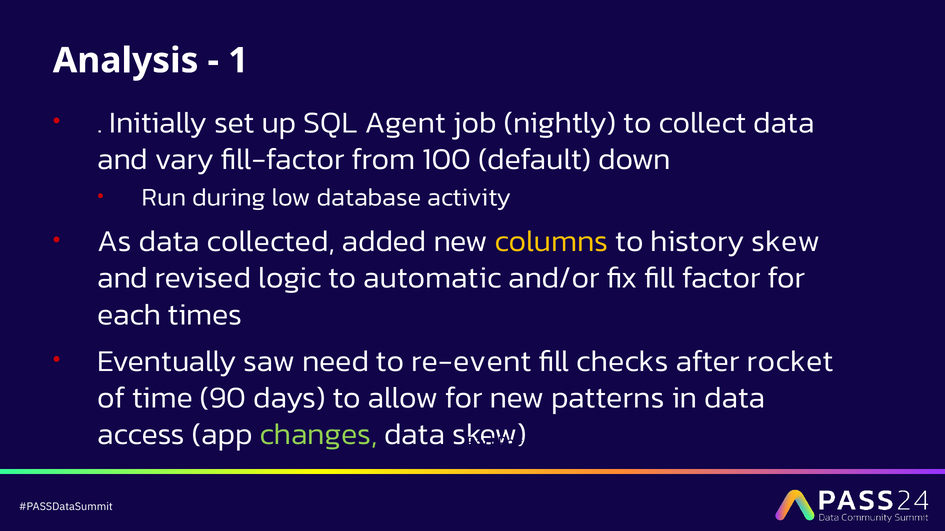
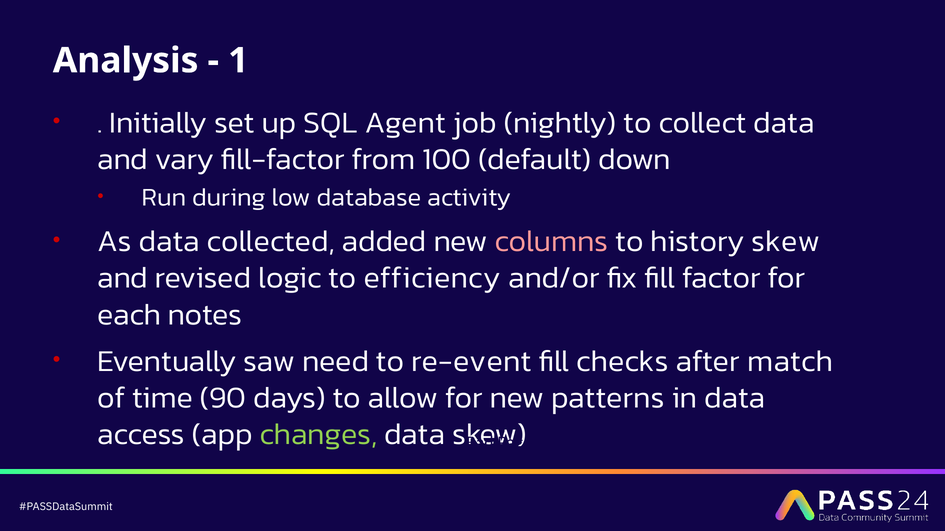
columns colour: yellow -> pink
automatic: automatic -> efficiency
times: times -> notes
rocket: rocket -> match
